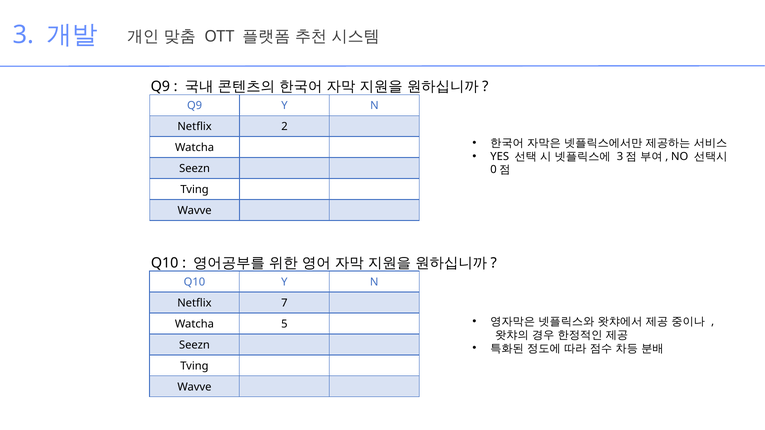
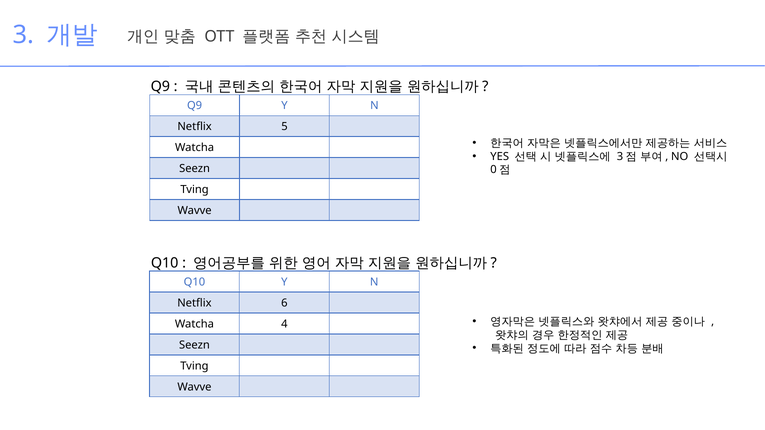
2: 2 -> 5
7: 7 -> 6
5: 5 -> 4
